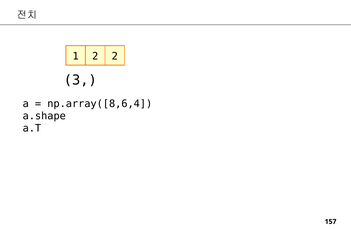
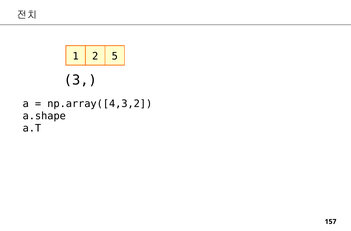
2 2: 2 -> 5
np.array([8,6,4: np.array([8,6,4 -> np.array([4,3,2
